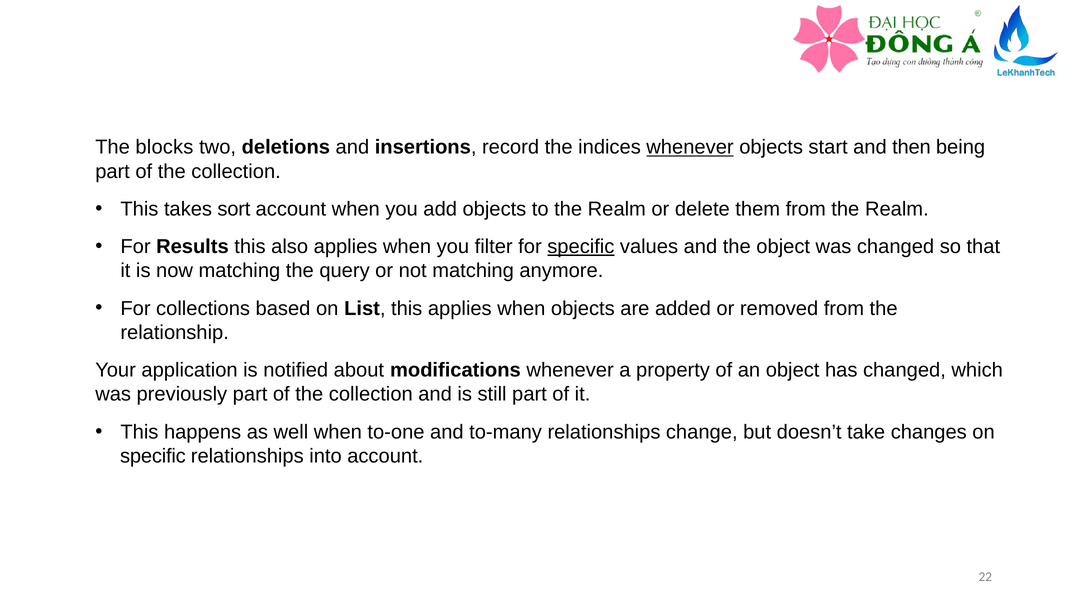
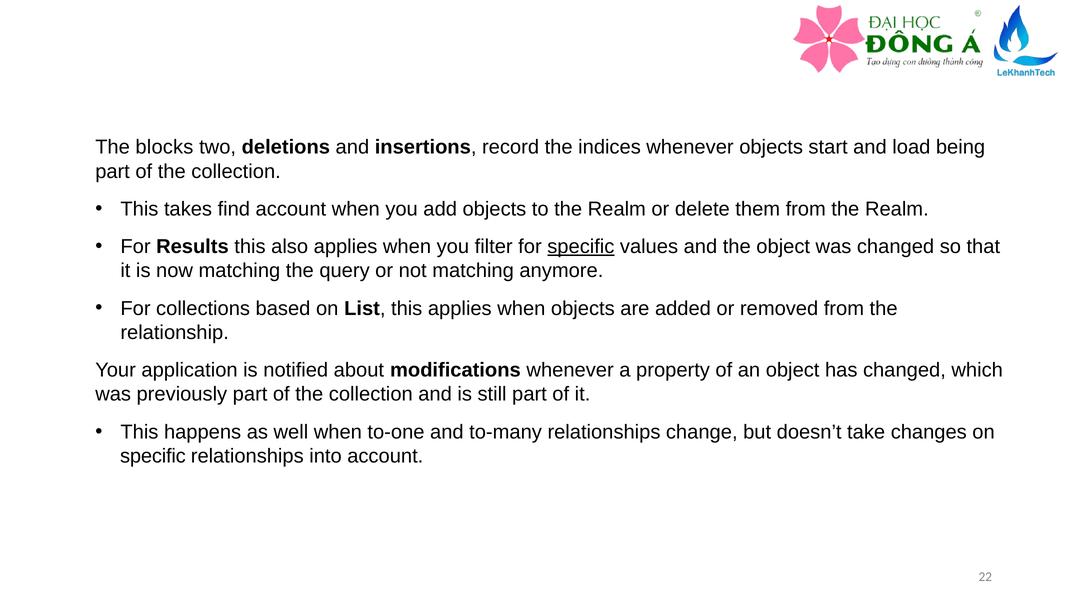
whenever at (690, 147) underline: present -> none
then: then -> load
sort: sort -> find
